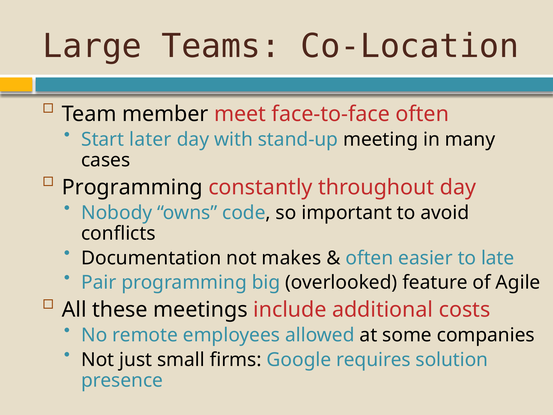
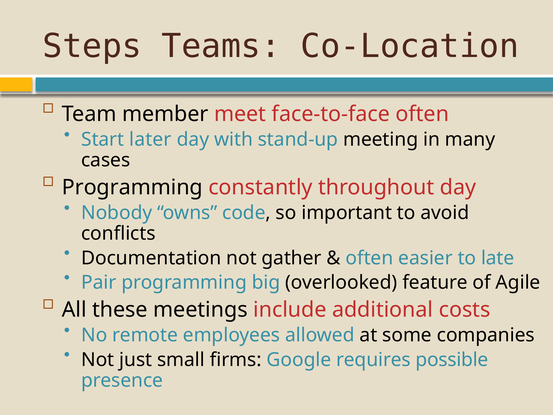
Large: Large -> Steps
makes: makes -> gather
solution: solution -> possible
